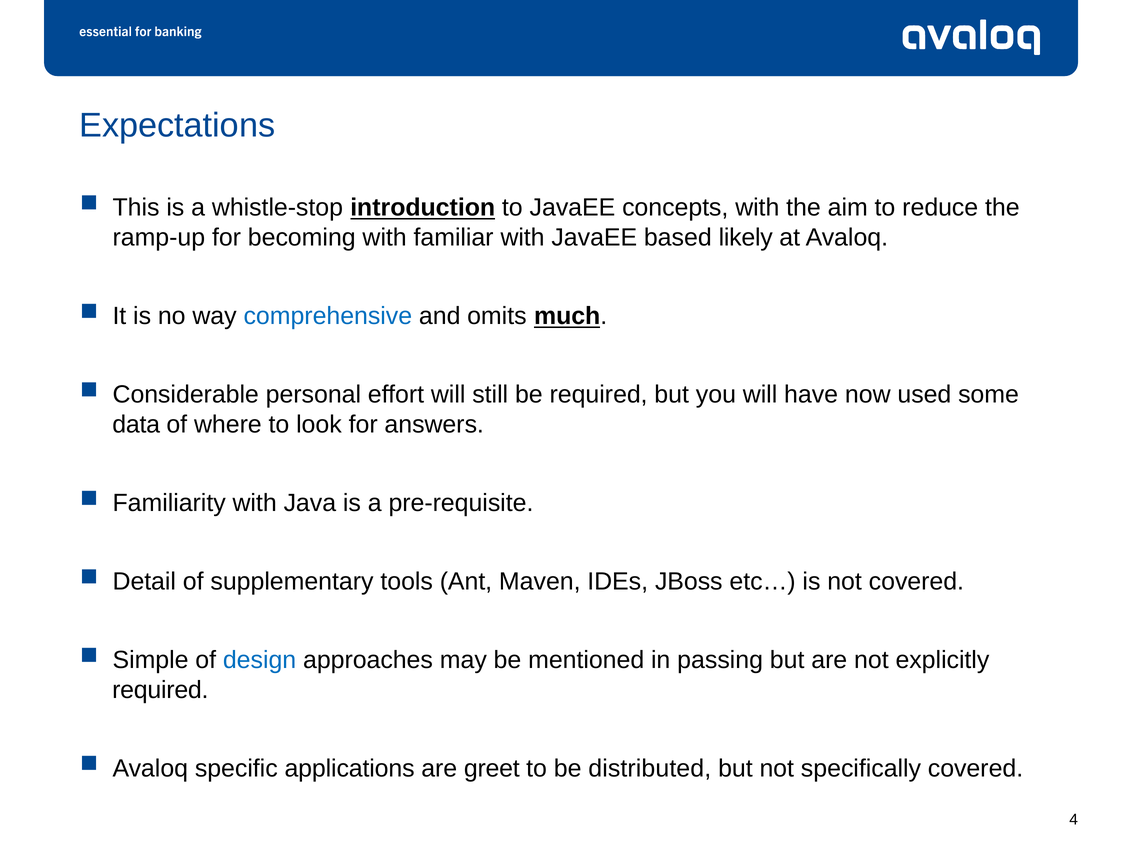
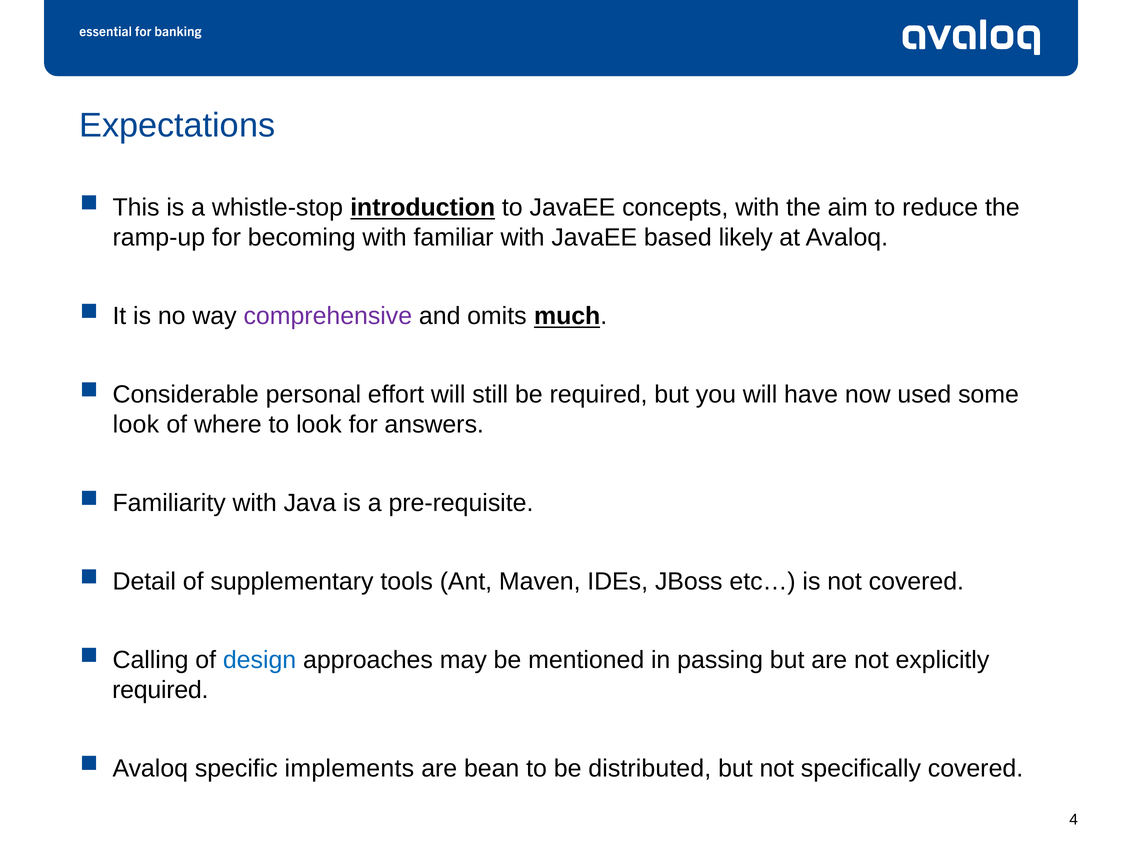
comprehensive colour: blue -> purple
data at (136, 425): data -> look
Simple: Simple -> Calling
applications: applications -> implements
greet: greet -> bean
